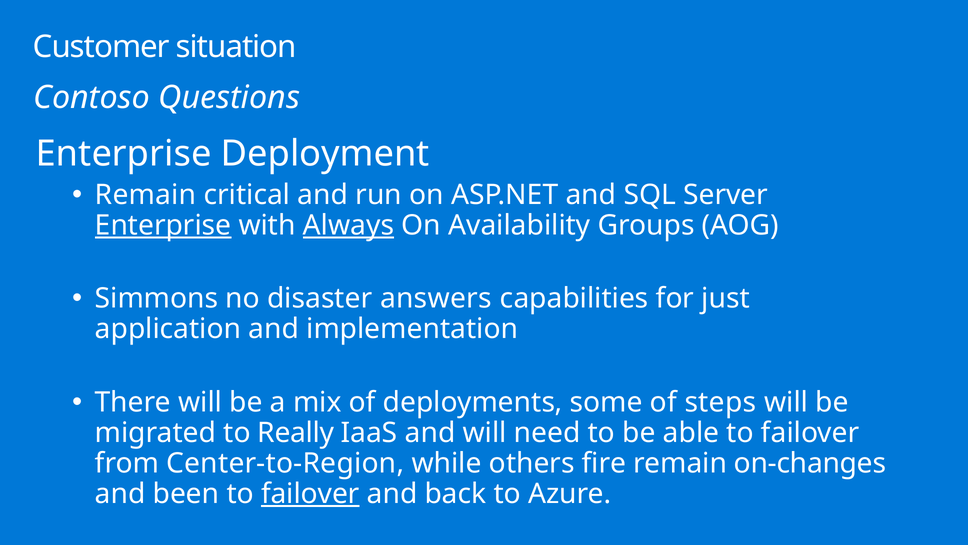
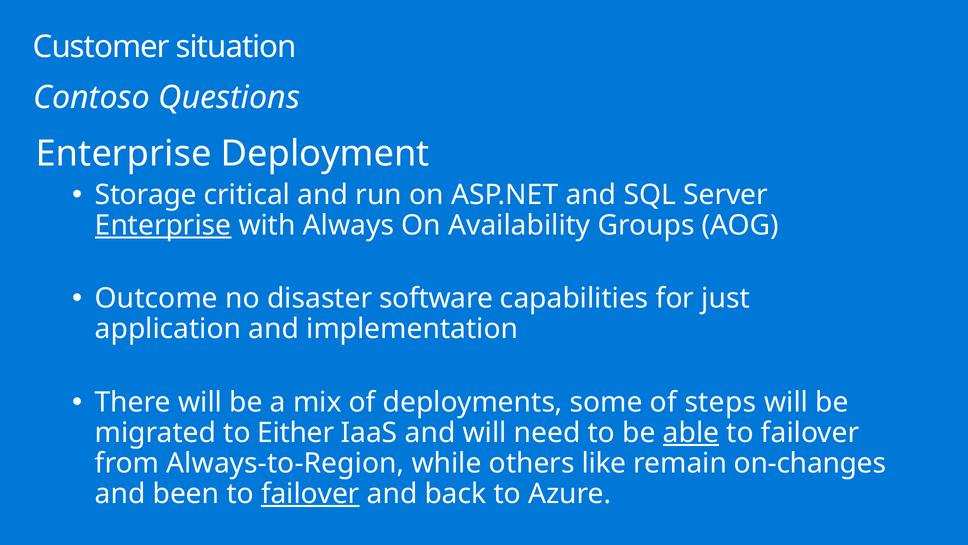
Remain at (146, 195): Remain -> Storage
Always underline: present -> none
Simmons: Simmons -> Outcome
answers: answers -> software
Really: Really -> Either
able underline: none -> present
Center-to-Region: Center-to-Region -> Always-to-Region
fire: fire -> like
